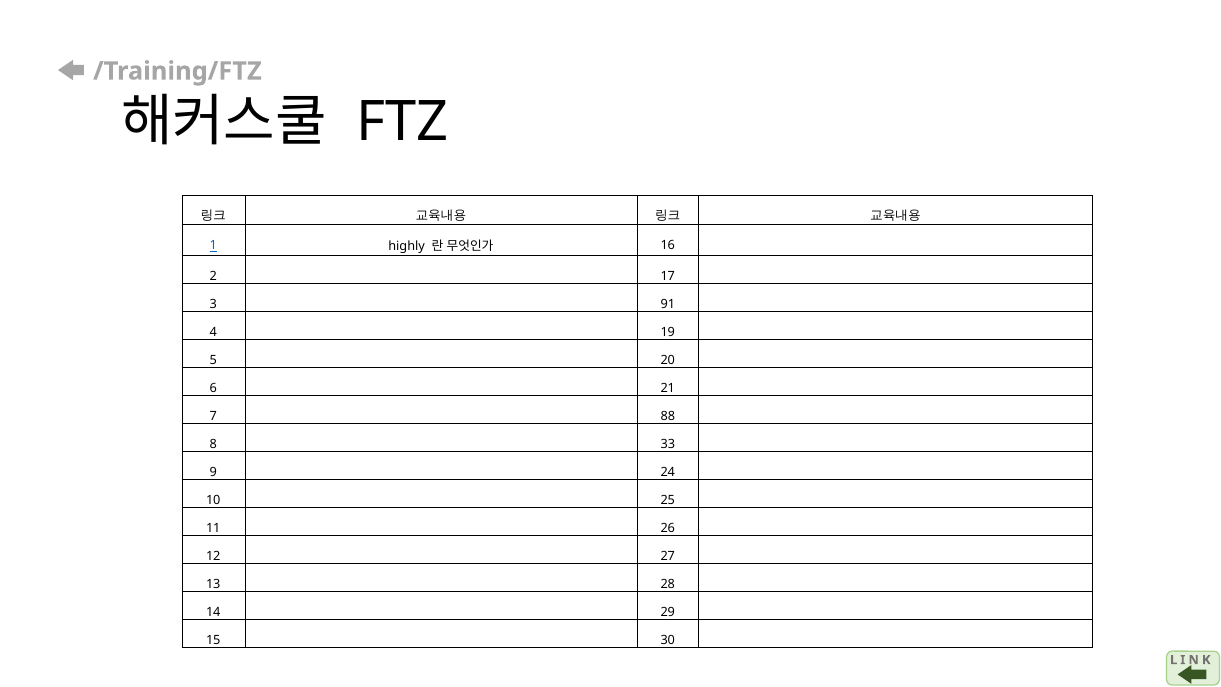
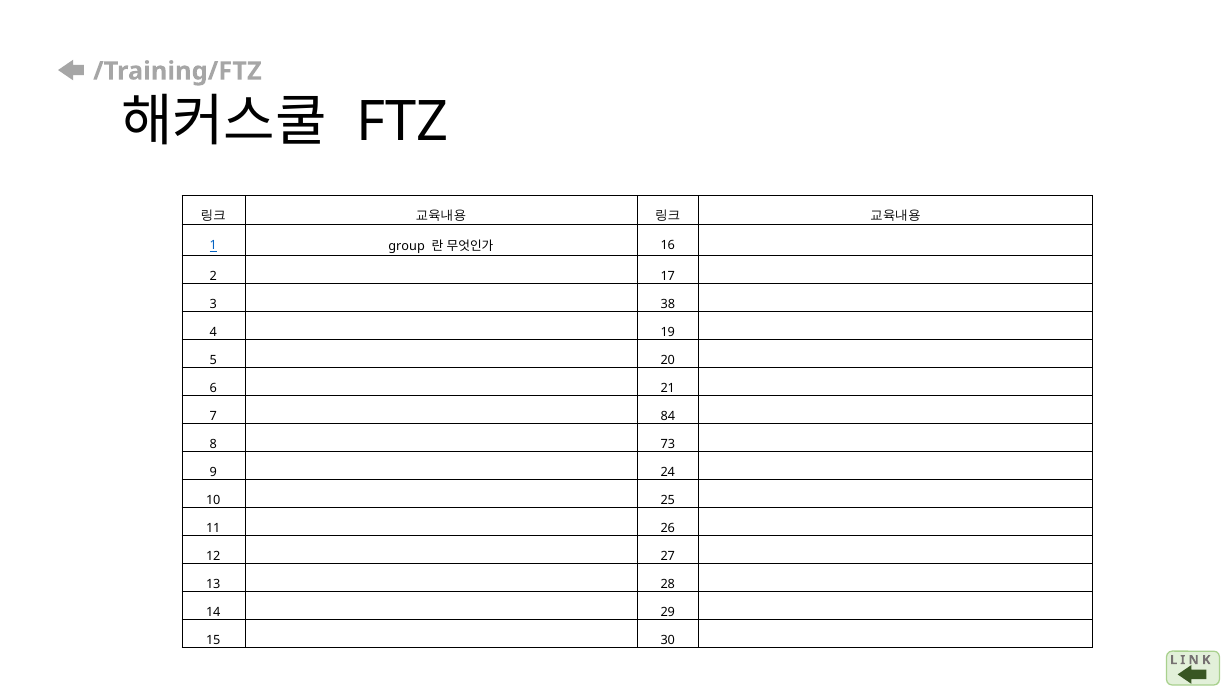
highly: highly -> group
91: 91 -> 38
88: 88 -> 84
33: 33 -> 73
